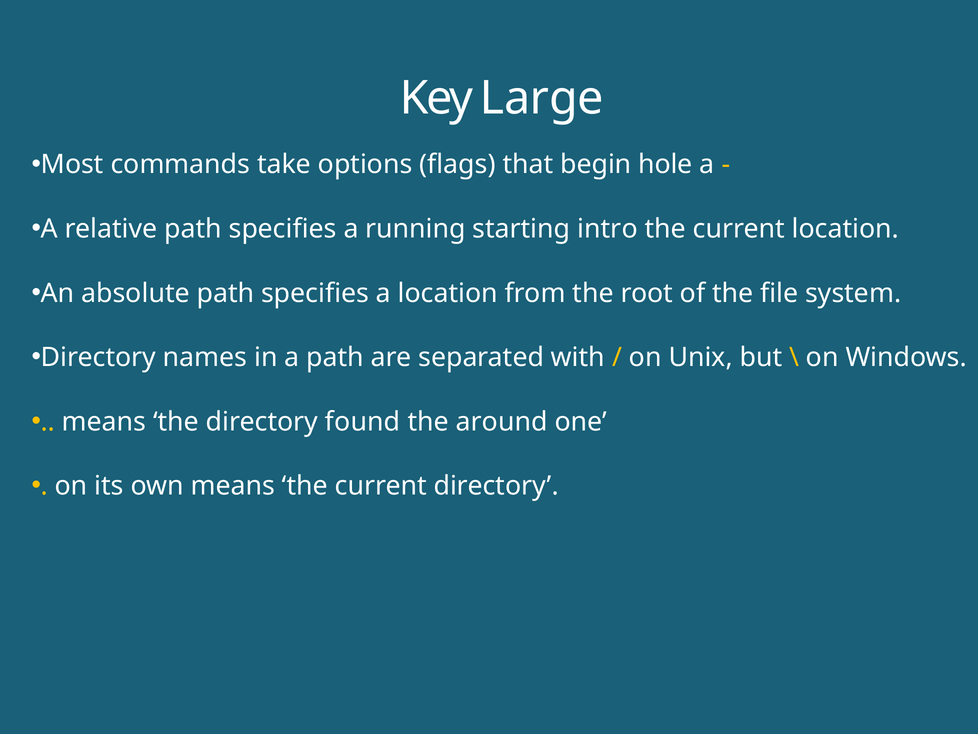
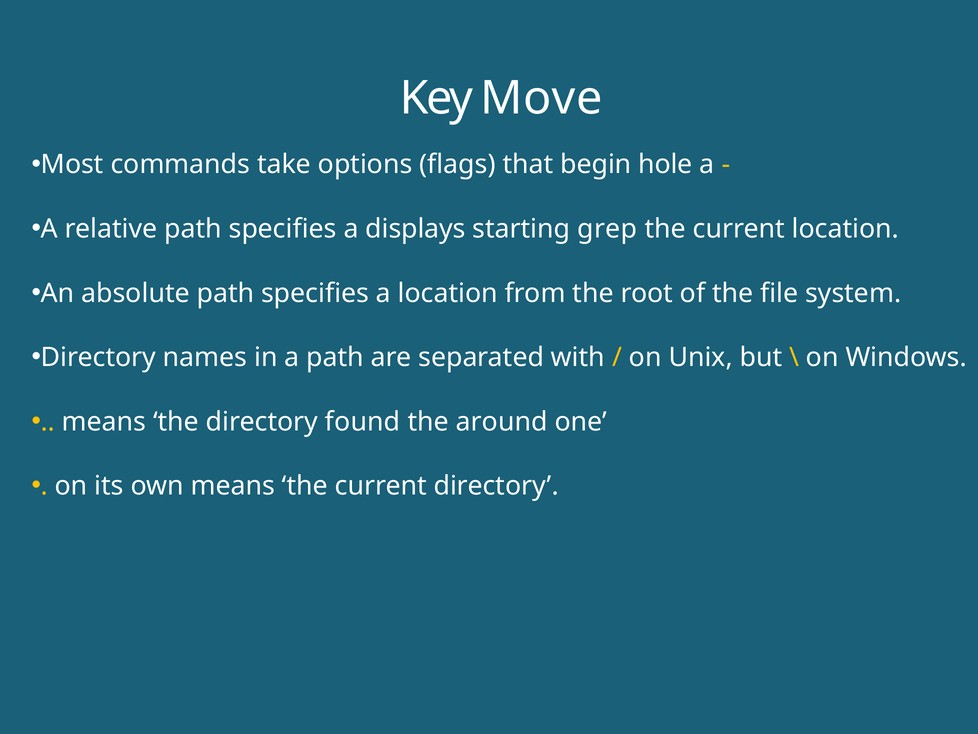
Large: Large -> Move
running: running -> displays
intro: intro -> grep
